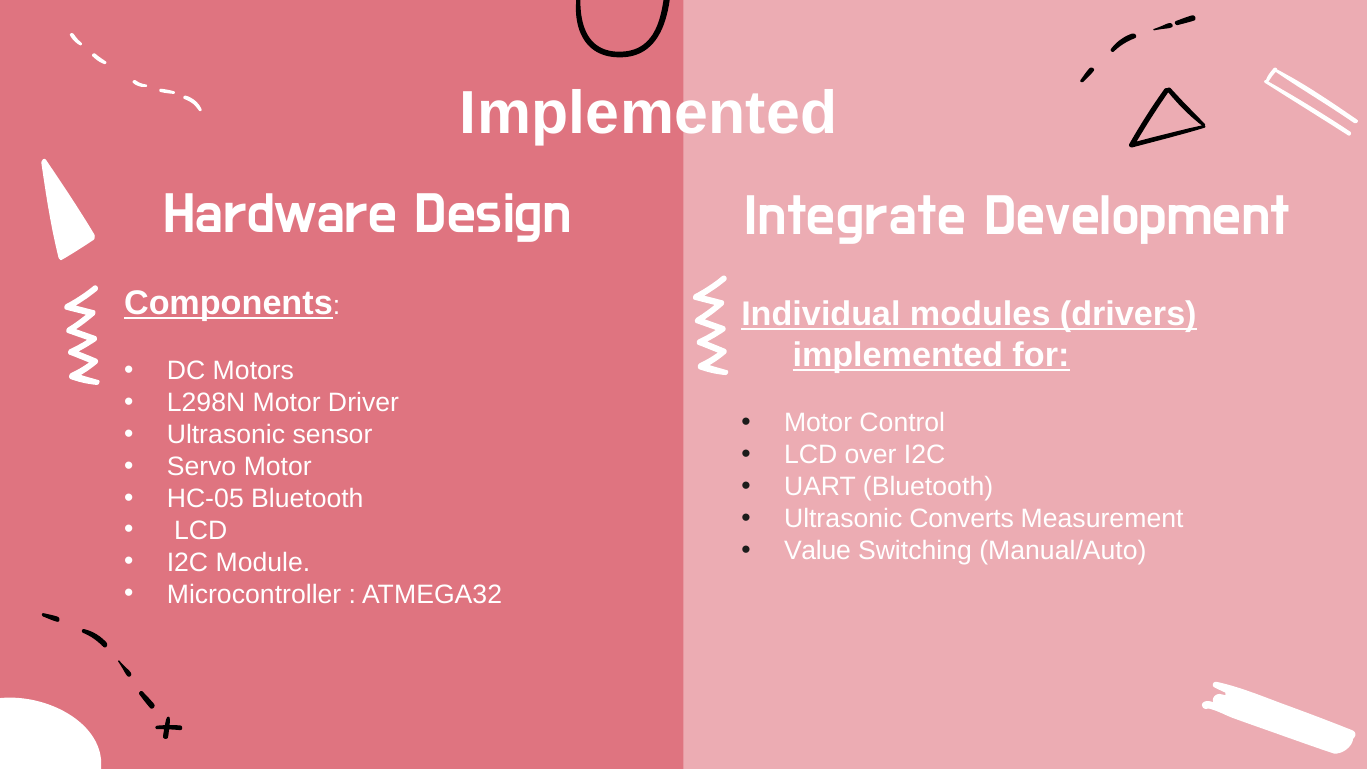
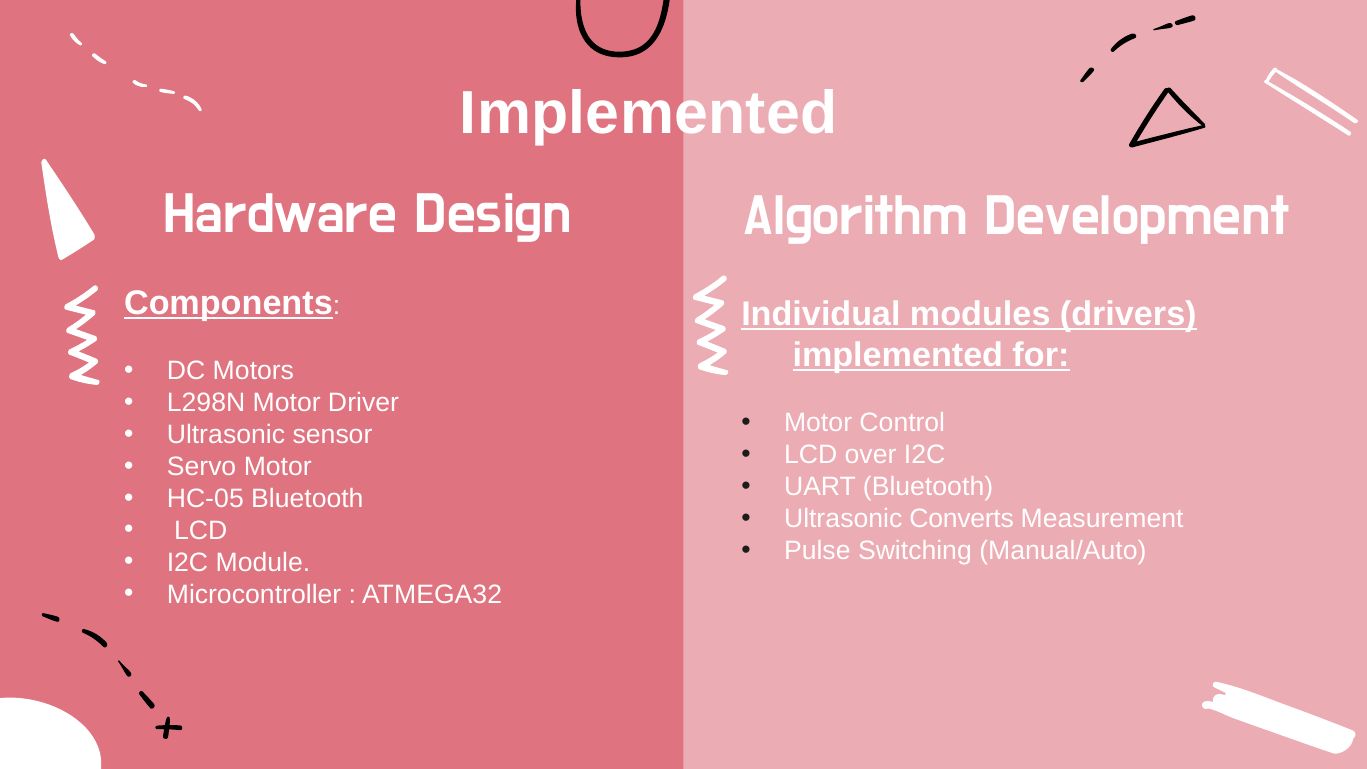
Integrate: Integrate -> Algorithm
Value: Value -> Pulse
